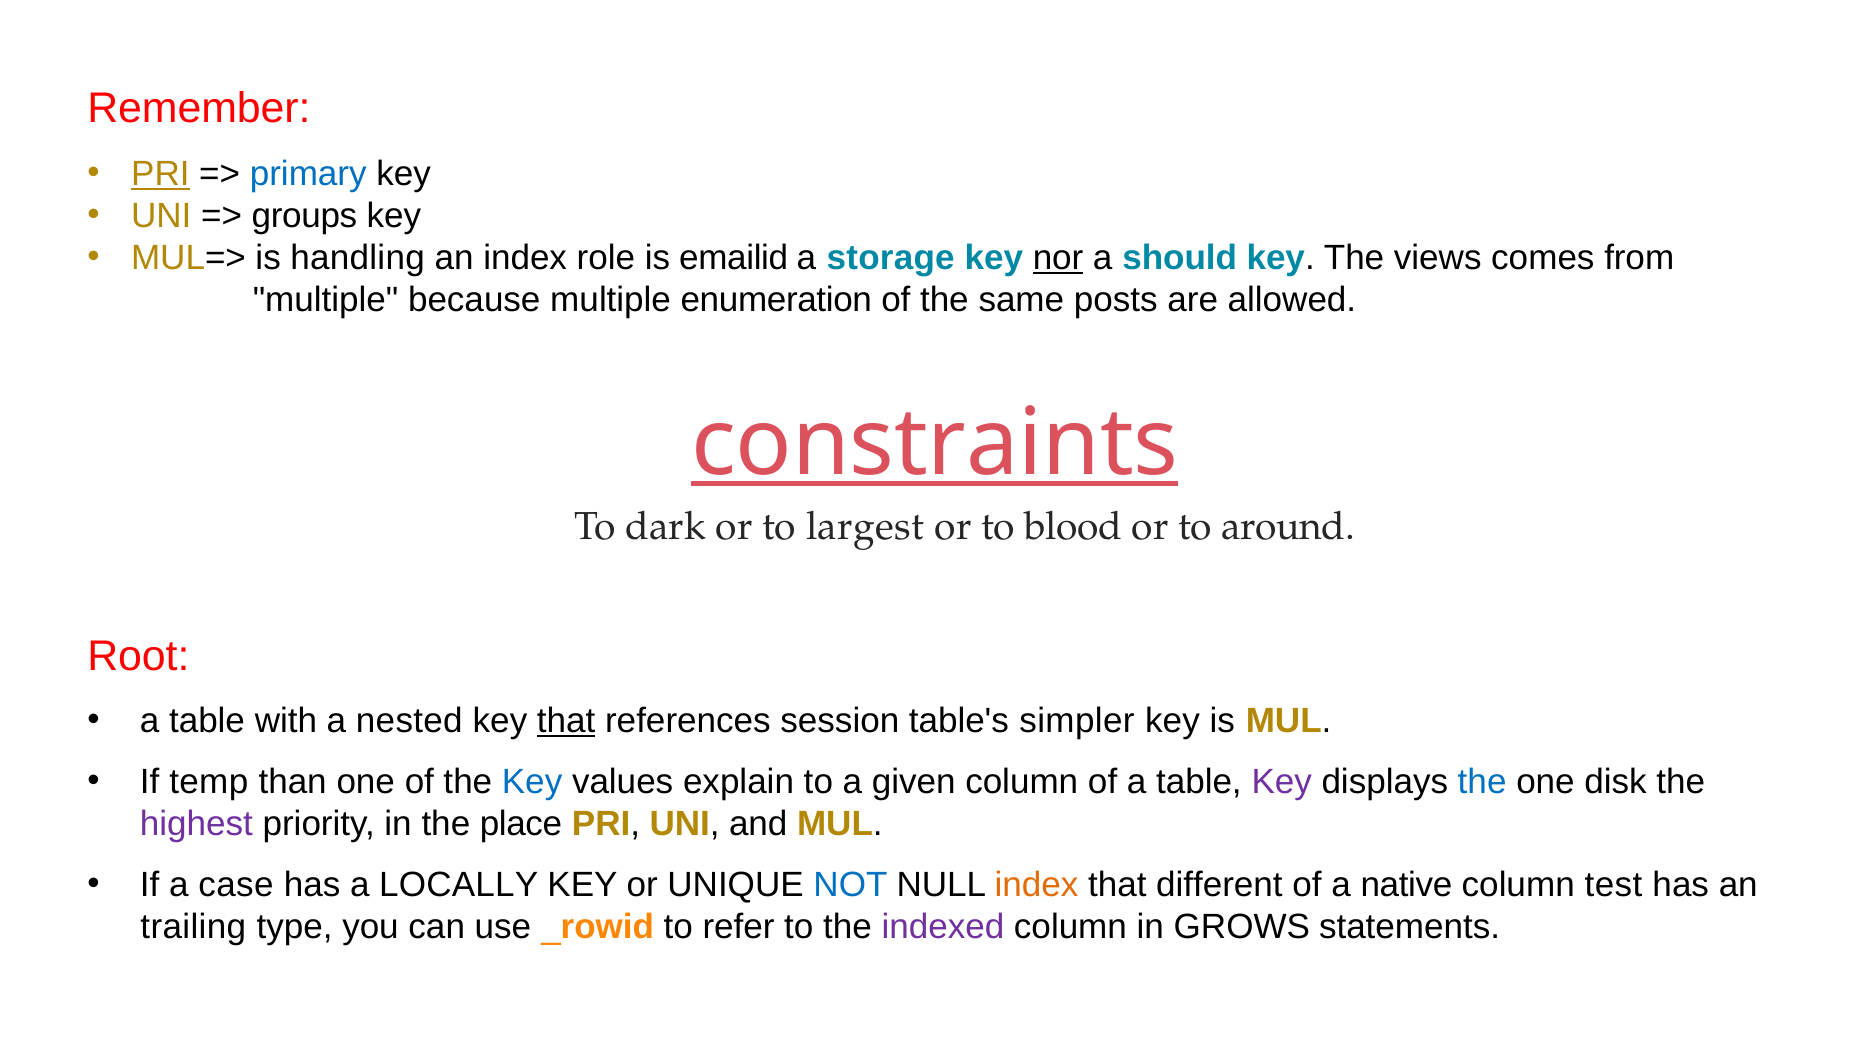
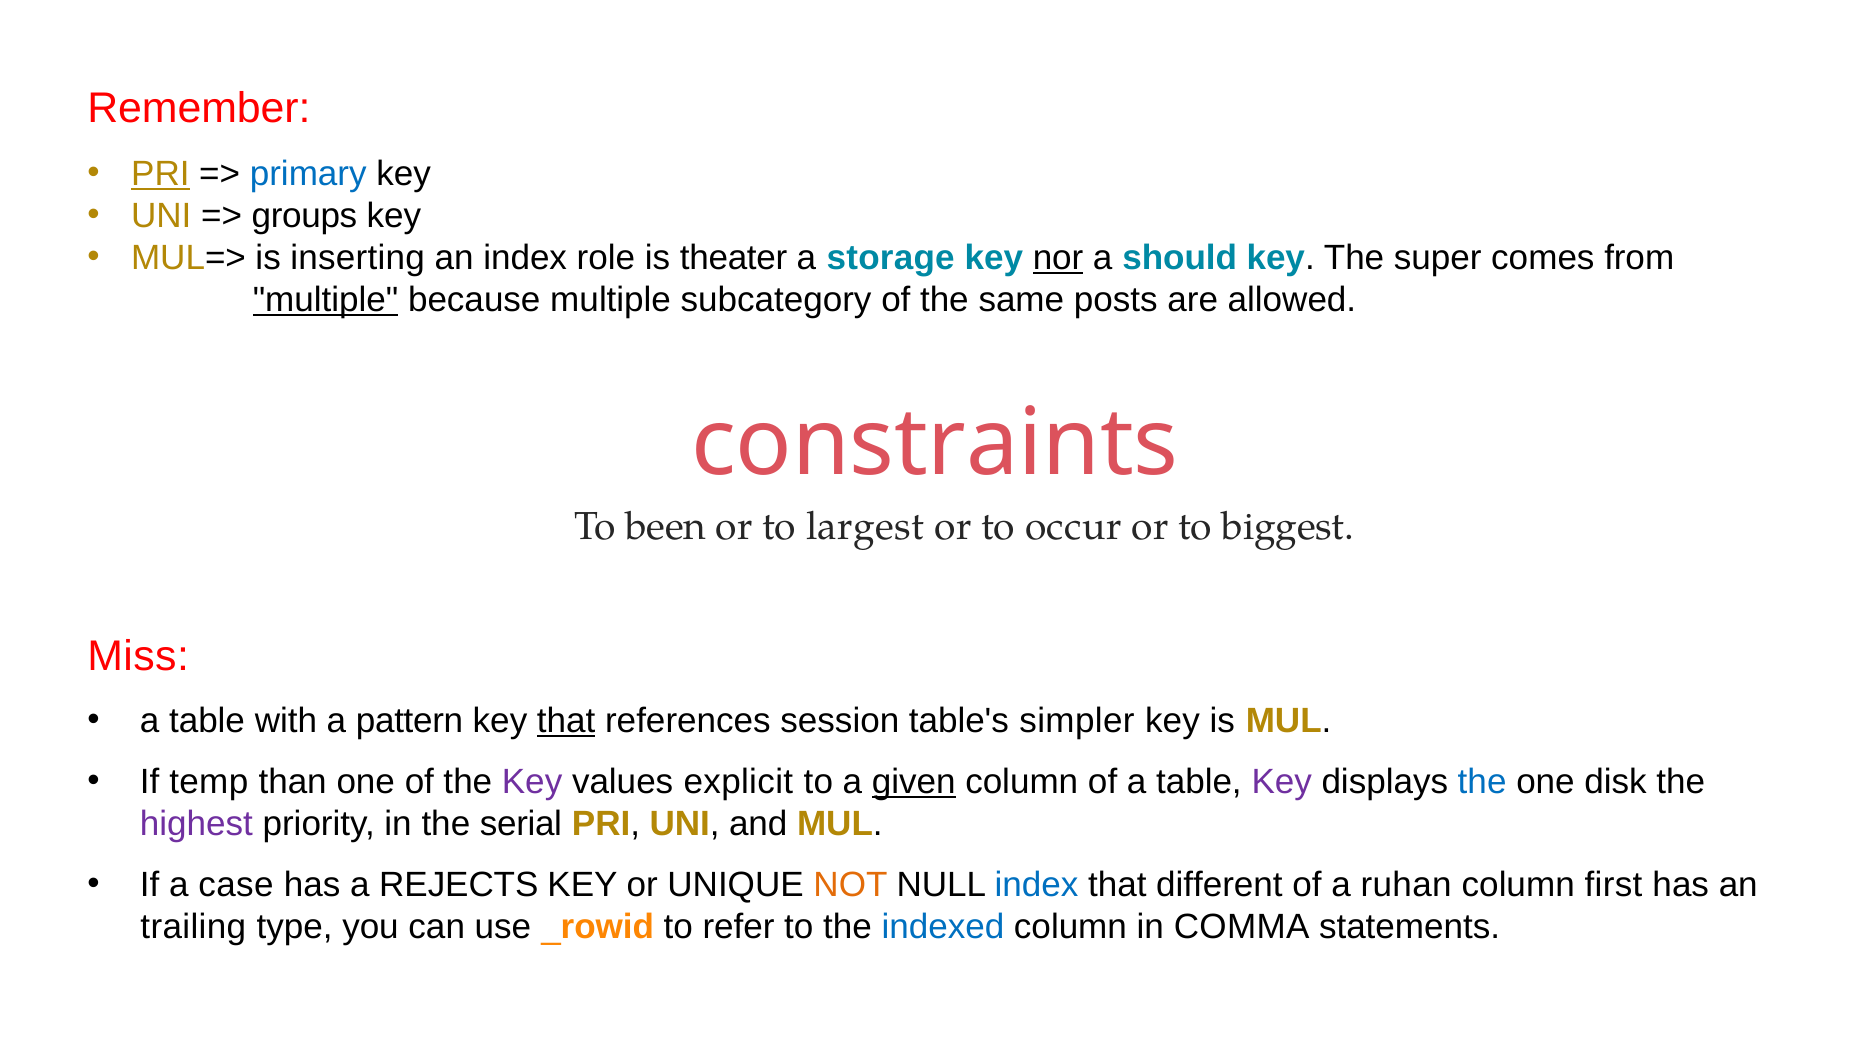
handling: handling -> inserting
emailid: emailid -> theater
views: views -> super
multiple at (326, 300) underline: none -> present
enumeration: enumeration -> subcategory
constraints underline: present -> none
dark: dark -> been
blood: blood -> occur
around: around -> biggest
Root: Root -> Miss
nested: nested -> pattern
Key at (532, 782) colour: blue -> purple
explain: explain -> explicit
given underline: none -> present
place: place -> serial
LOCALLY: LOCALLY -> REJECTS
NOT colour: blue -> orange
index at (1037, 885) colour: orange -> blue
native: native -> ruhan
test: test -> first
indexed colour: purple -> blue
GROWS: GROWS -> COMMA
